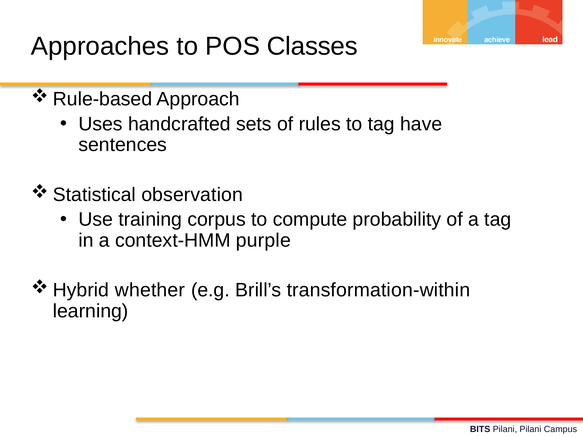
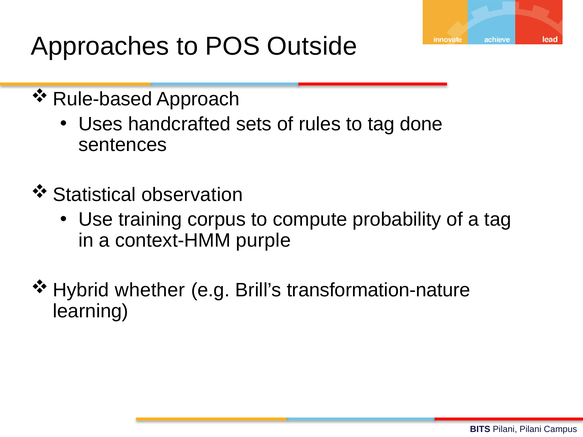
Classes: Classes -> Outside
have: have -> done
transformation-within: transformation-within -> transformation-nature
